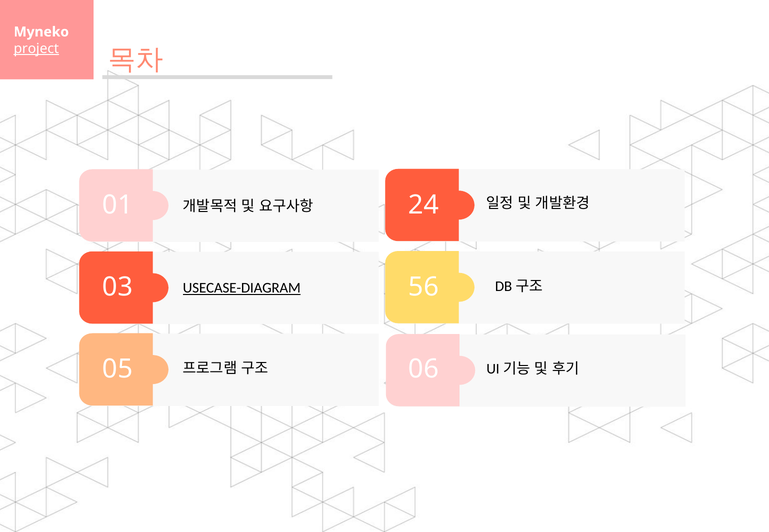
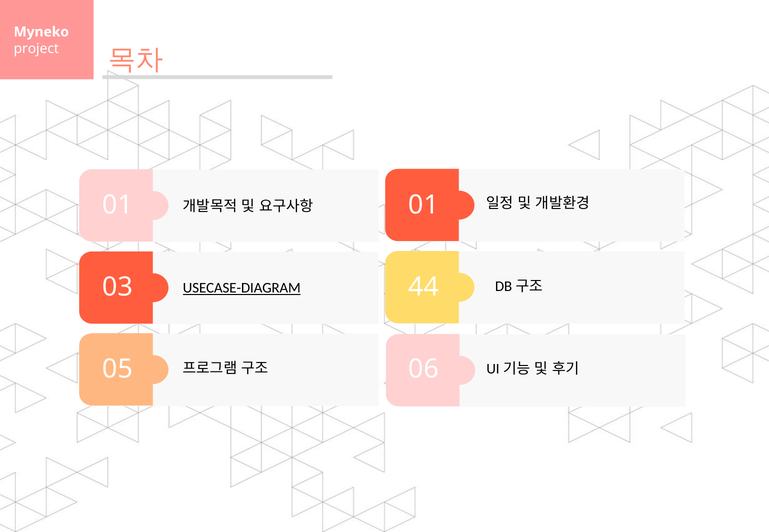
project underline: present -> none
01 24: 24 -> 01
56: 56 -> 44
